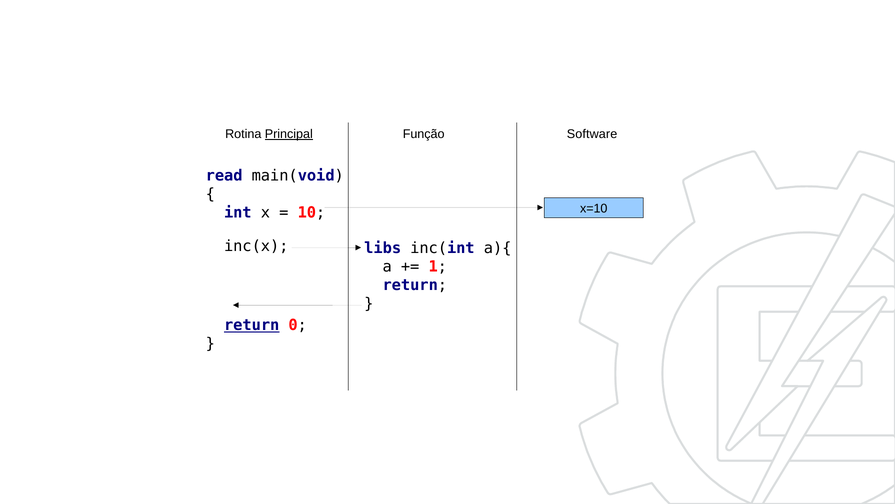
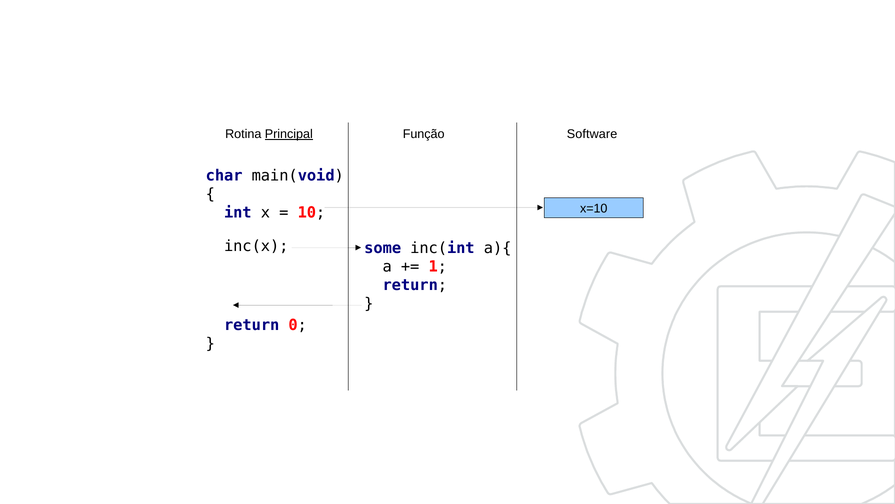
read: read -> char
libs: libs -> some
return at (252, 325) underline: present -> none
